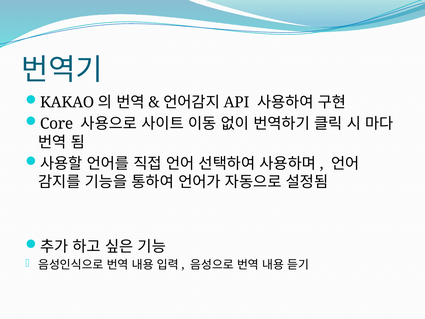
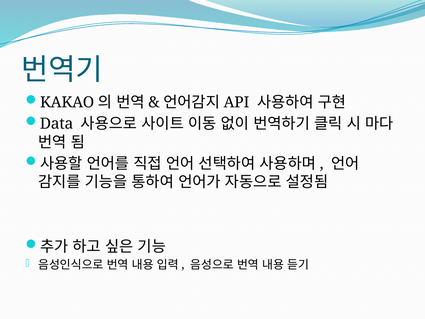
Core: Core -> Data
